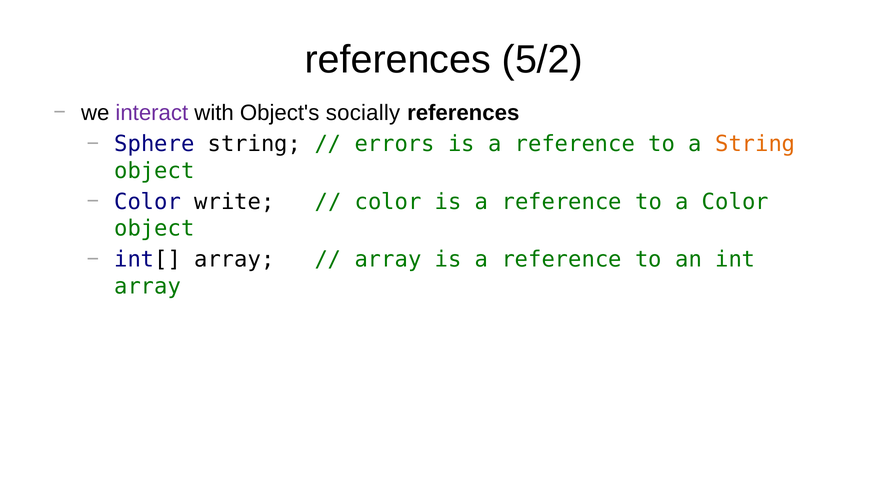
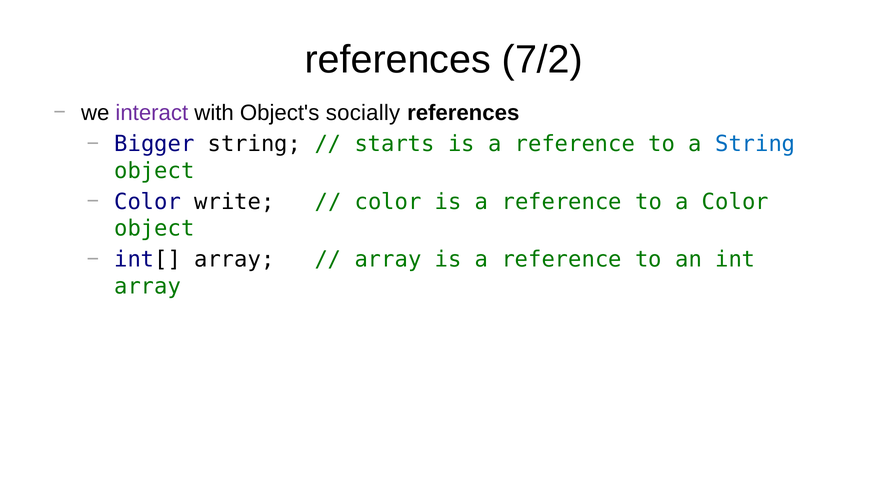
5/2: 5/2 -> 7/2
Sphere: Sphere -> Bigger
errors: errors -> starts
String at (755, 144) colour: orange -> blue
